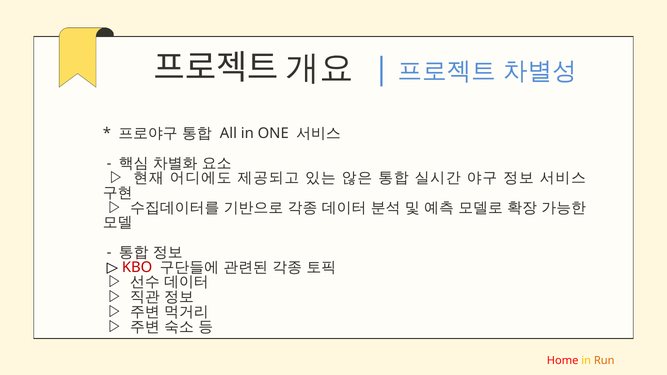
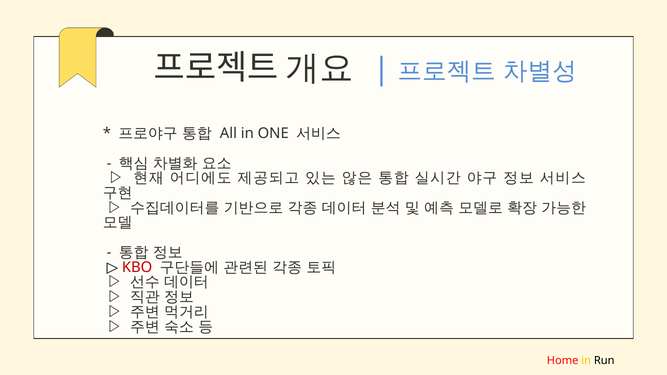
Run colour: orange -> black
